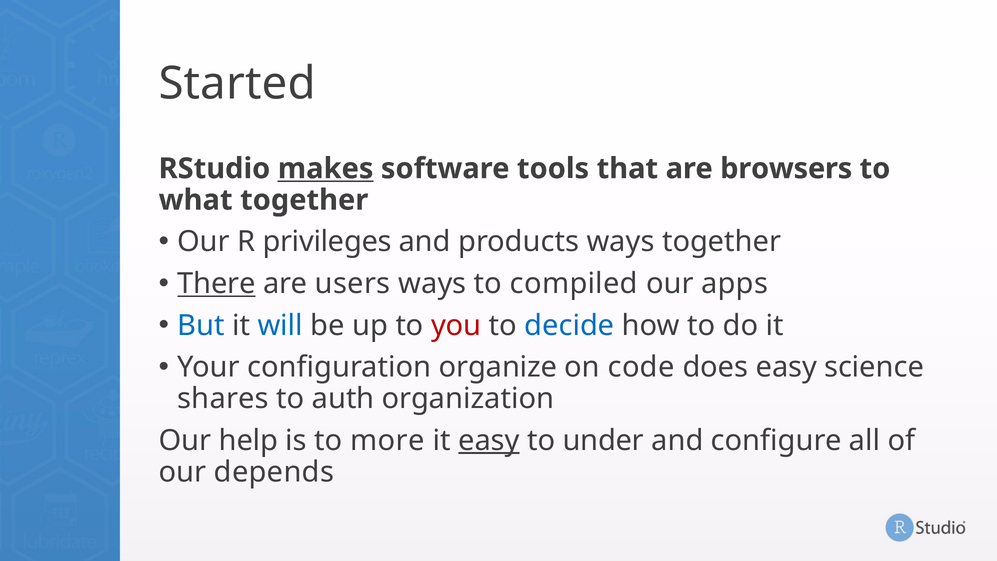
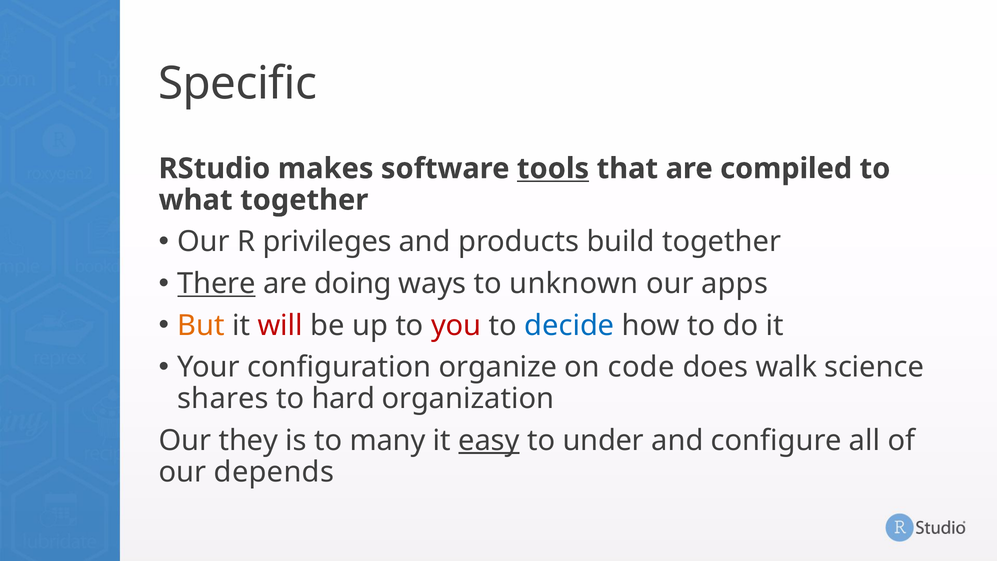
Started: Started -> Specific
makes underline: present -> none
tools underline: none -> present
browsers: browsers -> compiled
products ways: ways -> build
users: users -> doing
compiled: compiled -> unknown
But colour: blue -> orange
will colour: blue -> red
does easy: easy -> walk
auth: auth -> hard
help: help -> they
more: more -> many
